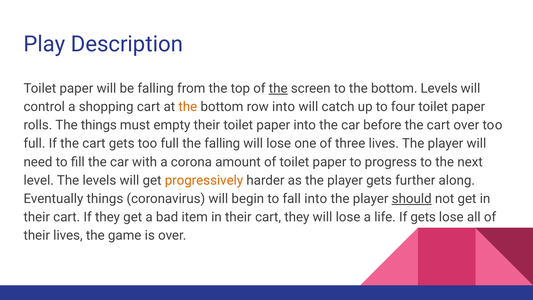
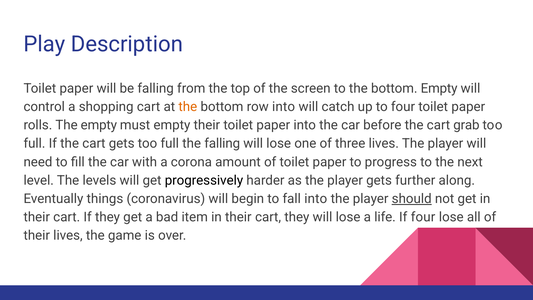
the at (278, 88) underline: present -> none
bottom Levels: Levels -> Empty
The things: things -> empty
cart over: over -> grab
progressively colour: orange -> black
If gets: gets -> four
